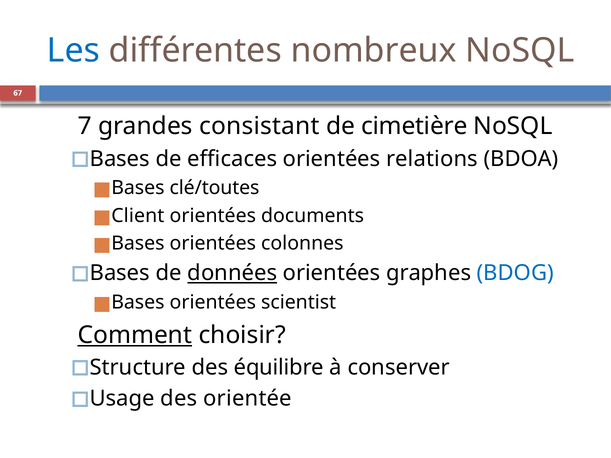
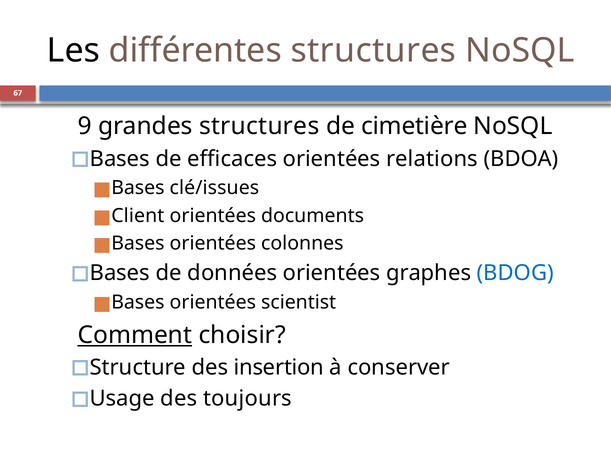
Les colour: blue -> black
différentes nombreux: nombreux -> structures
7: 7 -> 9
grandes consistant: consistant -> structures
clé/toutes: clé/toutes -> clé/issues
données underline: present -> none
équilibre: équilibre -> insertion
orientée: orientée -> toujours
